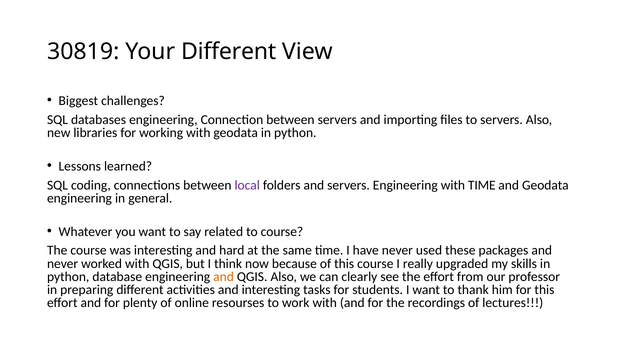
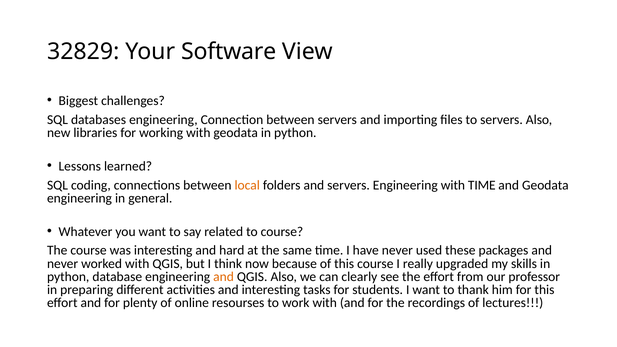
30819: 30819 -> 32829
Your Different: Different -> Software
local colour: purple -> orange
